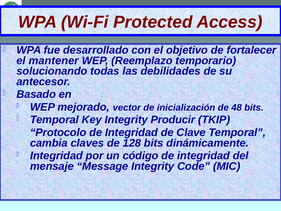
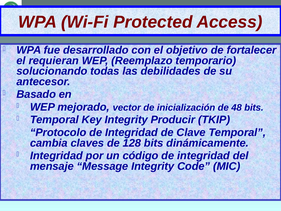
mantener: mantener -> requieran
